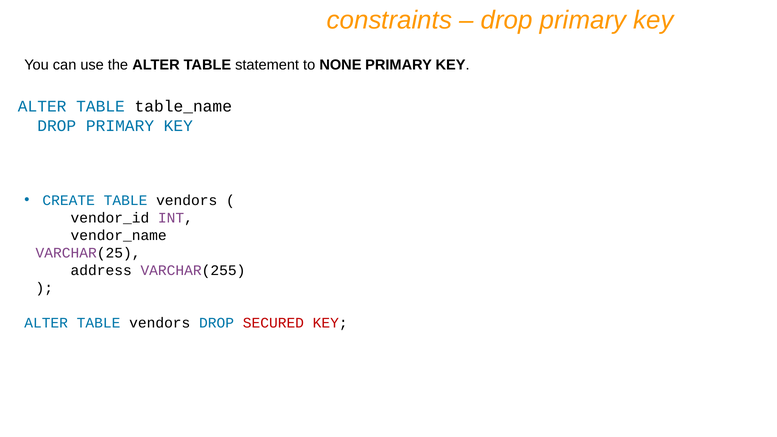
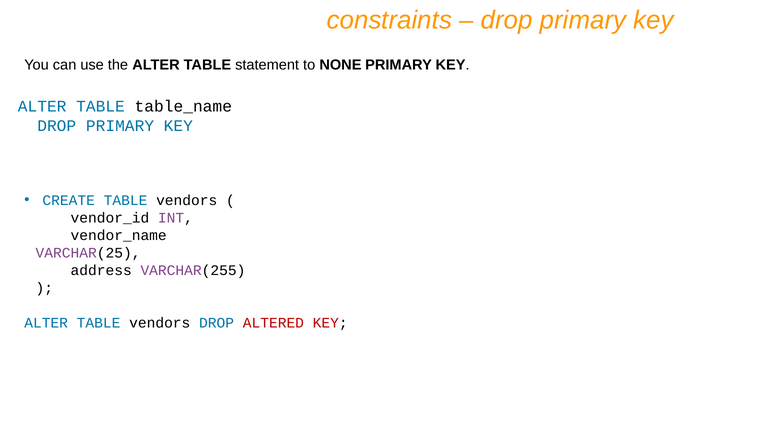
SECURED: SECURED -> ALTERED
